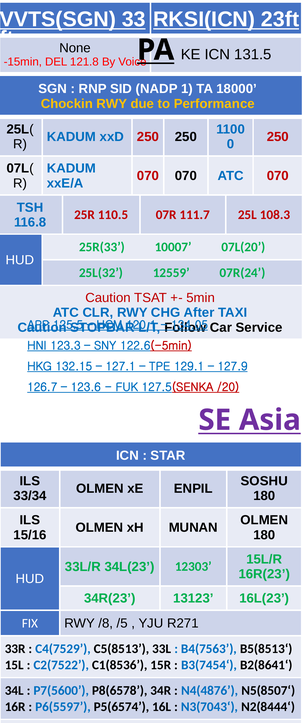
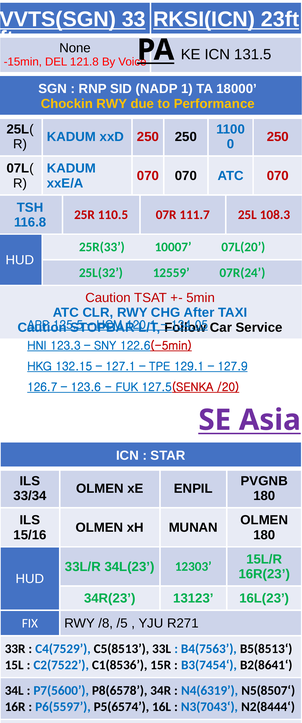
SOSHU: SOSHU -> PVGNB
N4(4876: N4(4876 -> N4(6319
